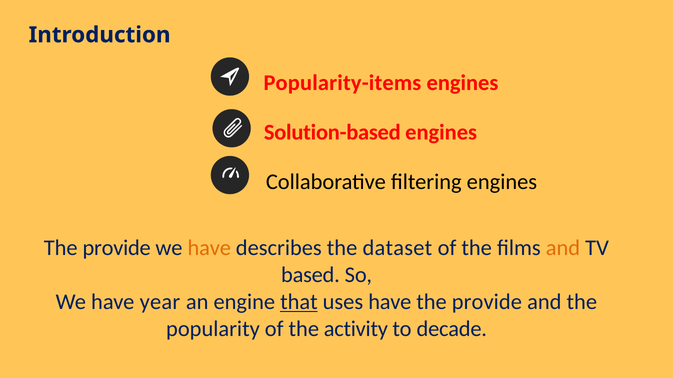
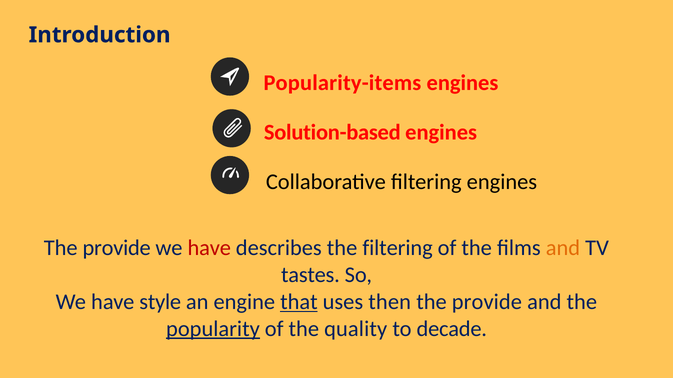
have at (209, 248) colour: orange -> red
the dataset: dataset -> filtering
based: based -> tastes
year: year -> style
uses have: have -> then
popularity underline: none -> present
activity: activity -> quality
